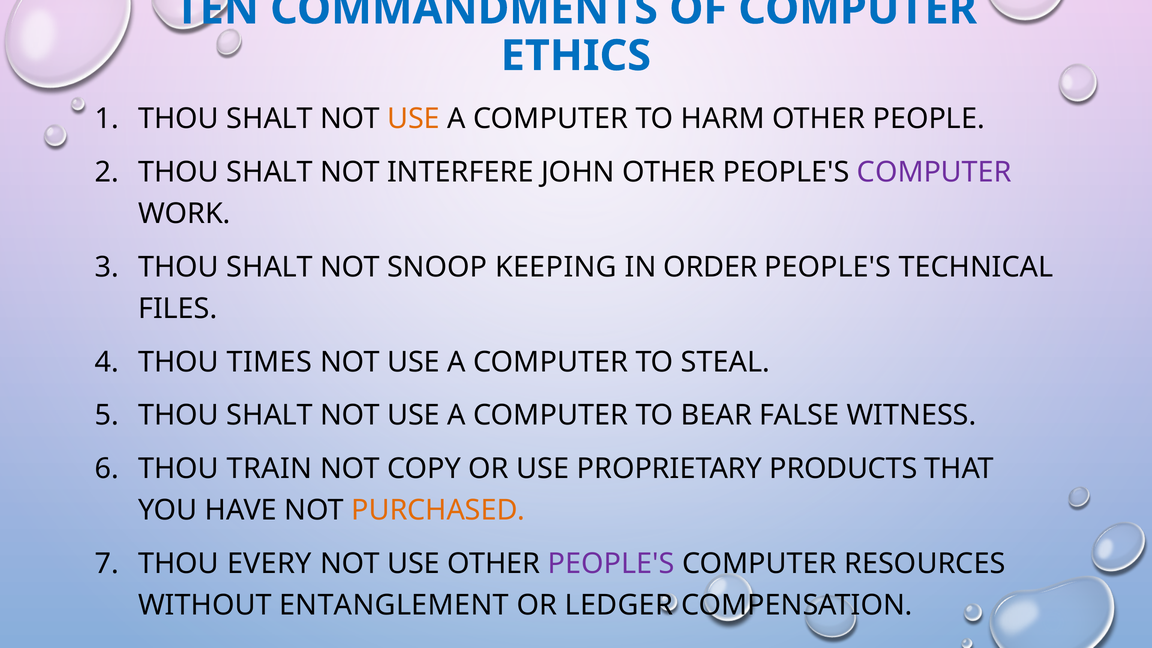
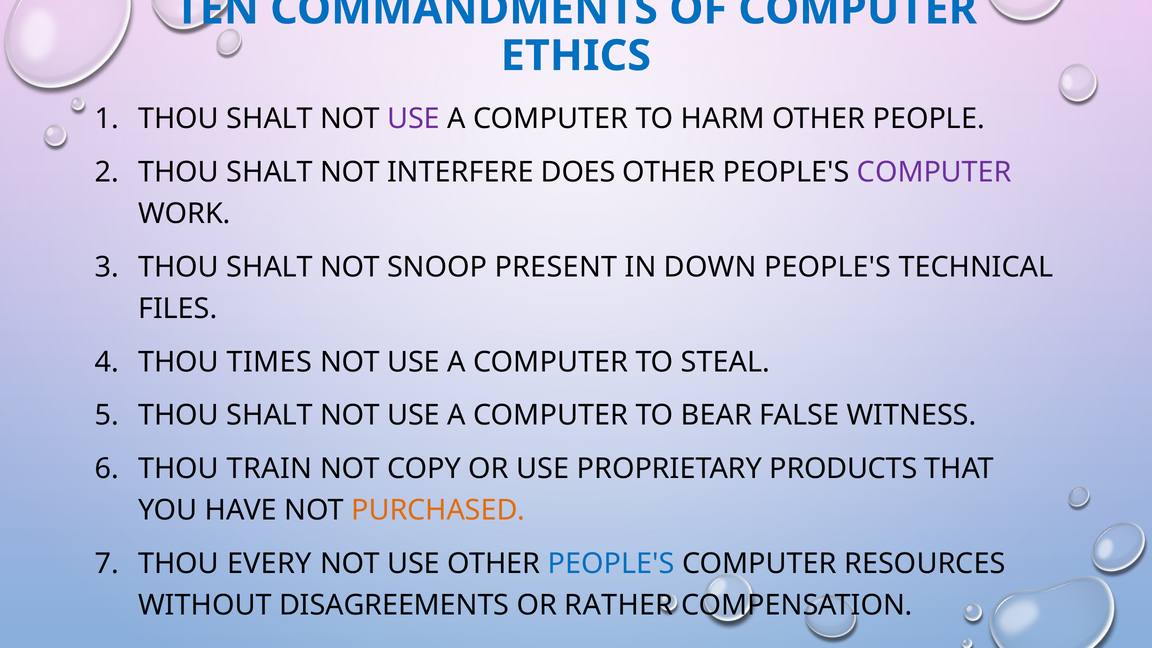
USE at (414, 119) colour: orange -> purple
JOHN: JOHN -> DOES
KEEPING: KEEPING -> PRESENT
ORDER: ORDER -> DOWN
PEOPLE'S at (611, 564) colour: purple -> blue
ENTANGLEMENT: ENTANGLEMENT -> DISAGREEMENTS
LEDGER: LEDGER -> RATHER
